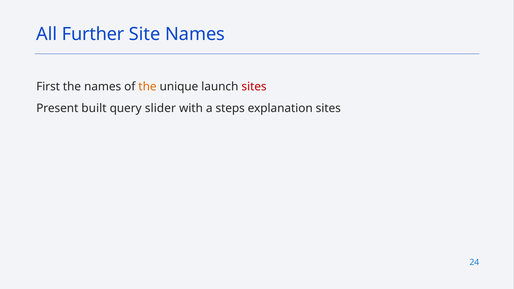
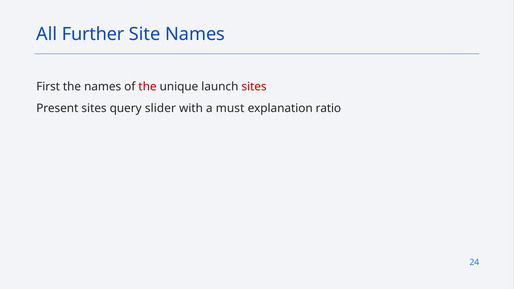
the at (148, 87) colour: orange -> red
Present built: built -> sites
steps: steps -> must
explanation sites: sites -> ratio
